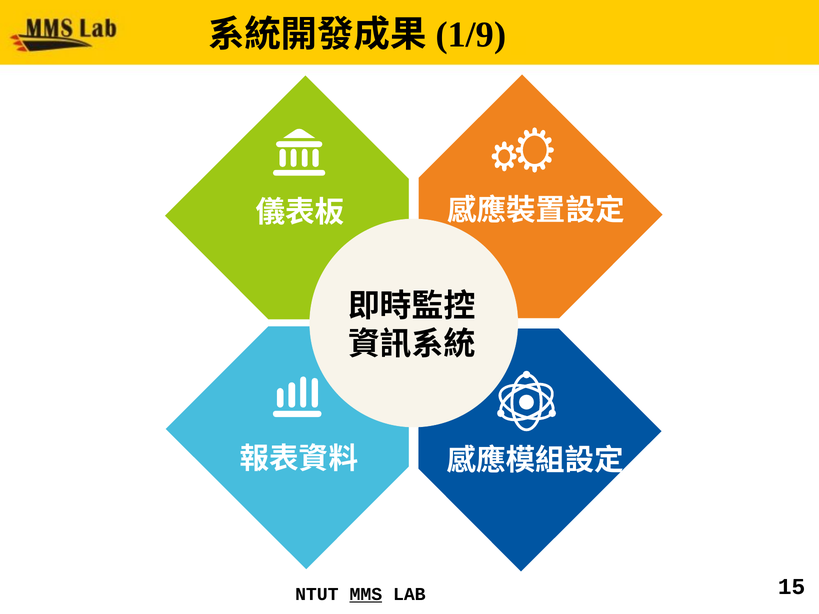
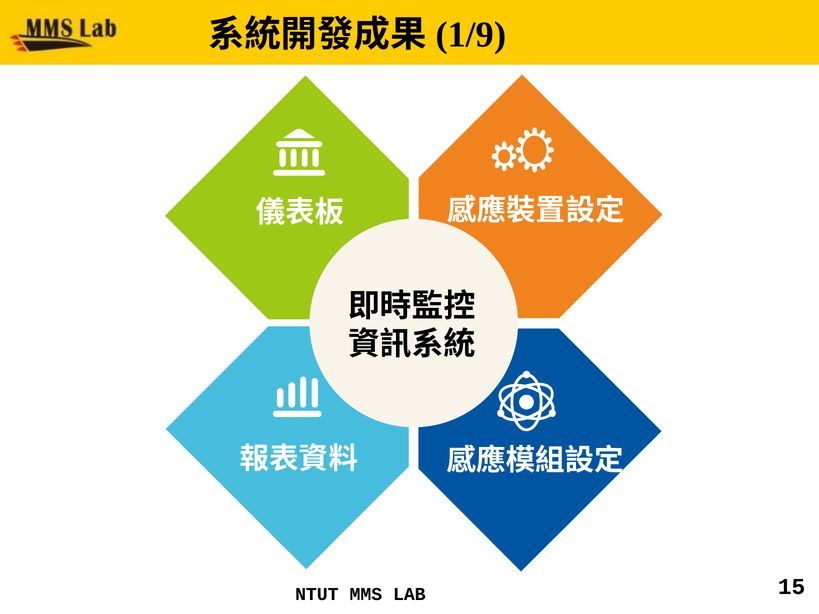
MMS underline: present -> none
